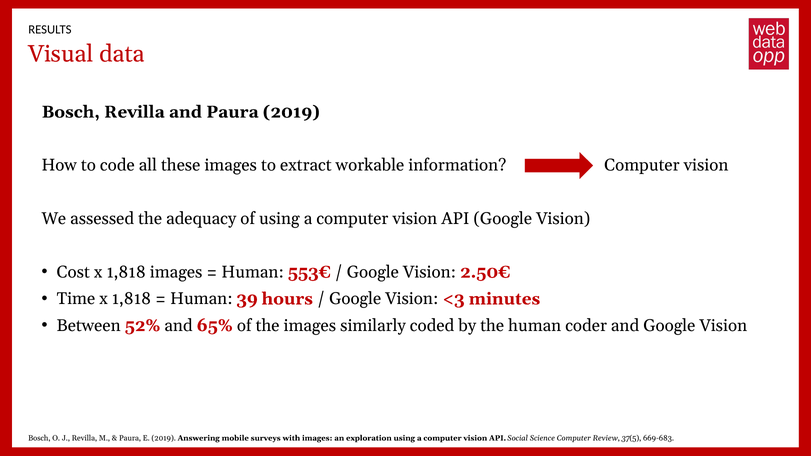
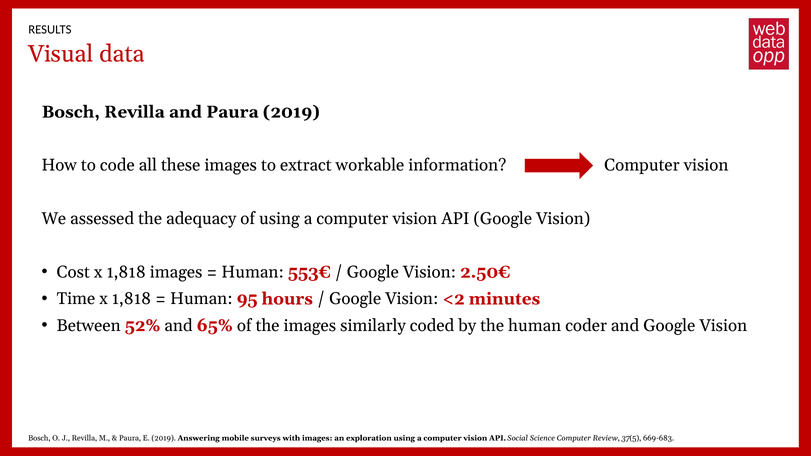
39: 39 -> 95
<3: <3 -> <2
